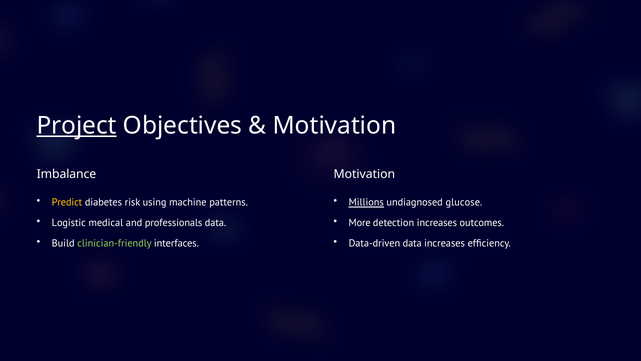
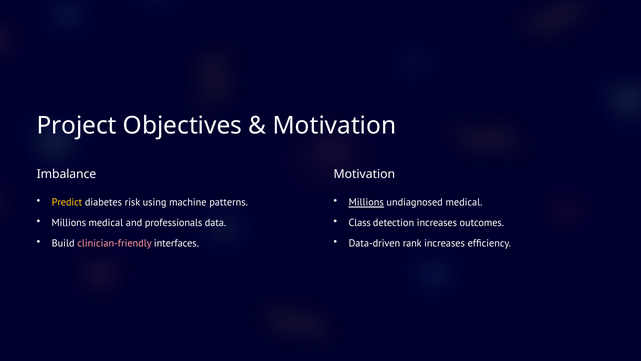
Project underline: present -> none
undiagnosed glucose: glucose -> medical
Logistic at (69, 223): Logistic -> Millions
More: More -> Class
clinician-friendly colour: light green -> pink
Data-driven data: data -> rank
